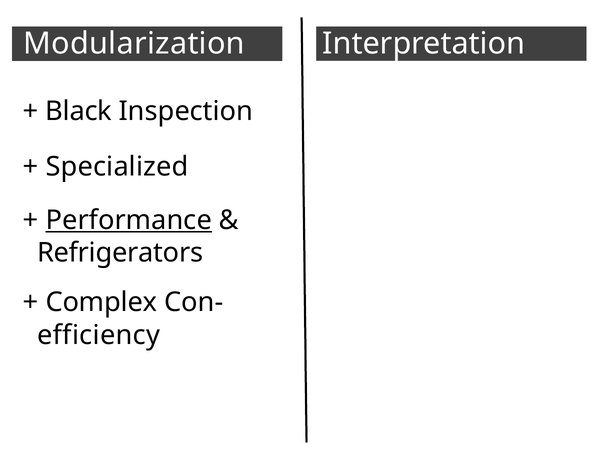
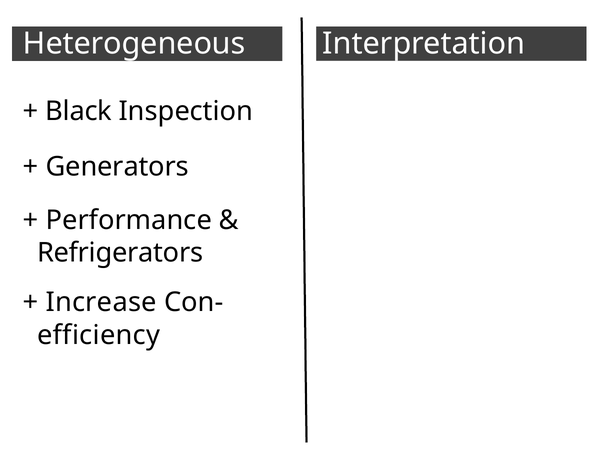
Modularization: Modularization -> Heterogeneous
Specialized: Specialized -> Generators
Performance underline: present -> none
Complex: Complex -> Increase
